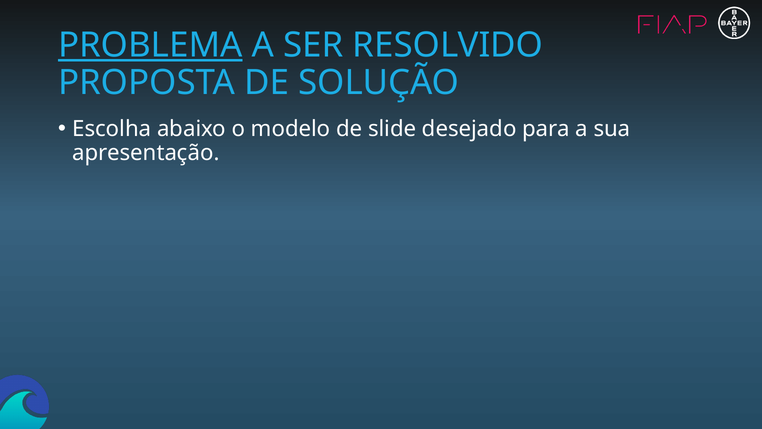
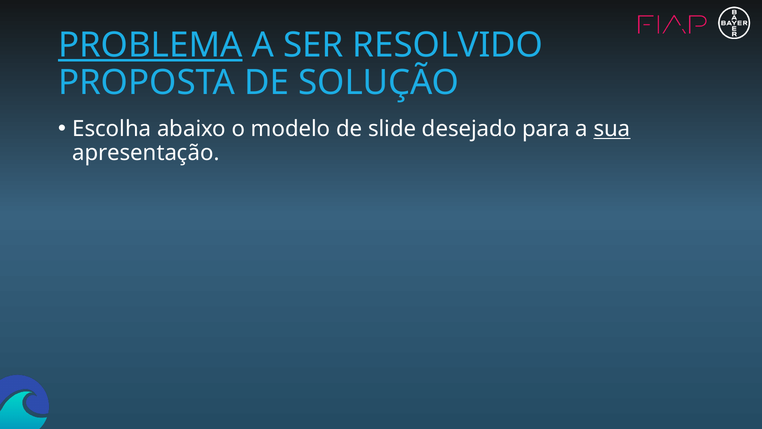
sua underline: none -> present
